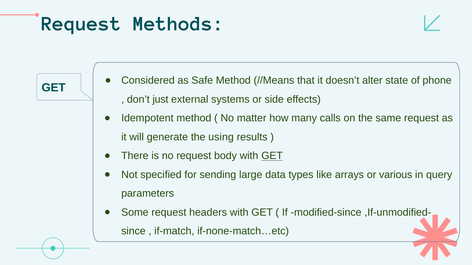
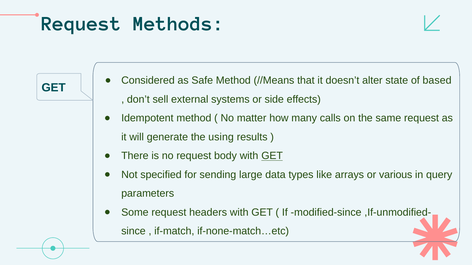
phone: phone -> based
just: just -> sell
